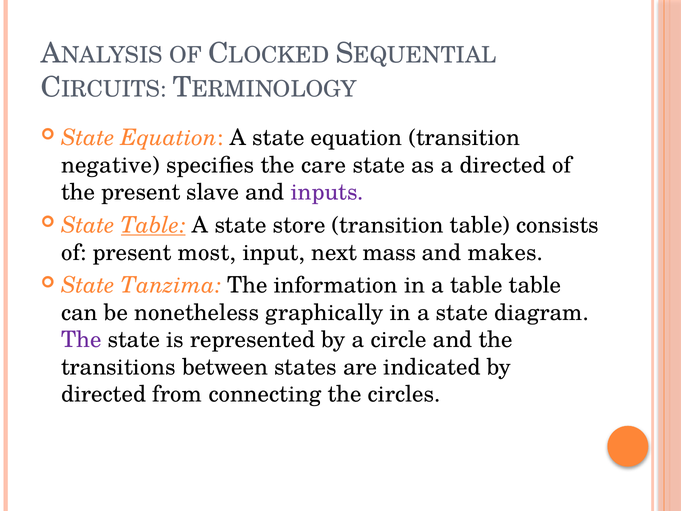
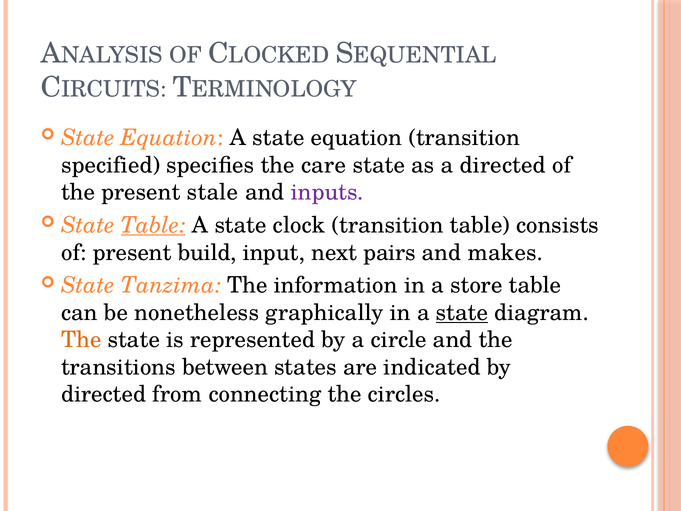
negative: negative -> specified
slave: slave -> stale
store: store -> clock
most: most -> build
mass: mass -> pairs
a table: table -> store
state at (462, 313) underline: none -> present
The at (81, 340) colour: purple -> orange
